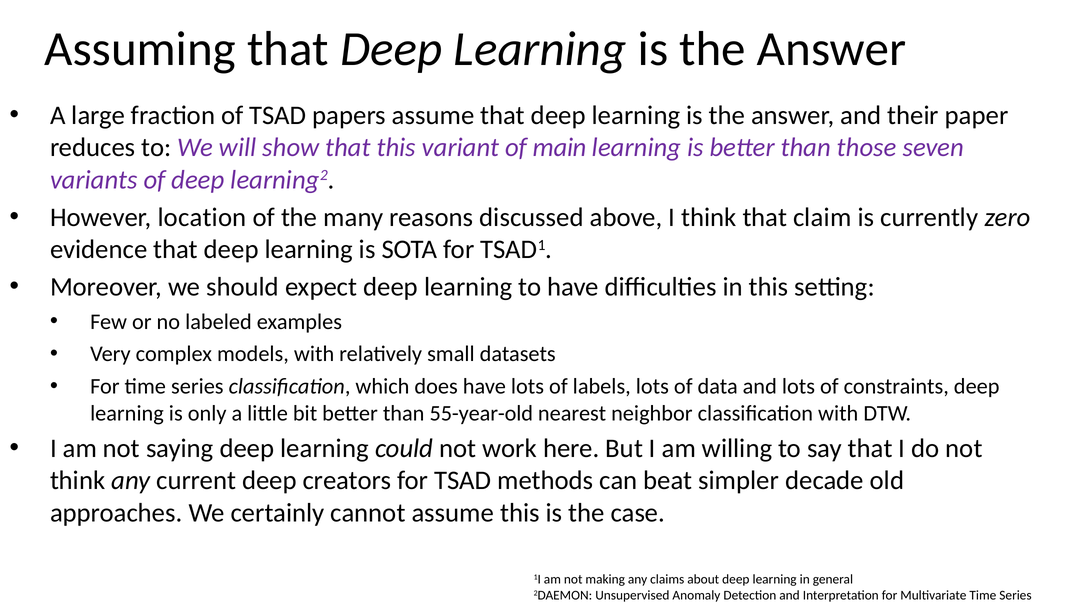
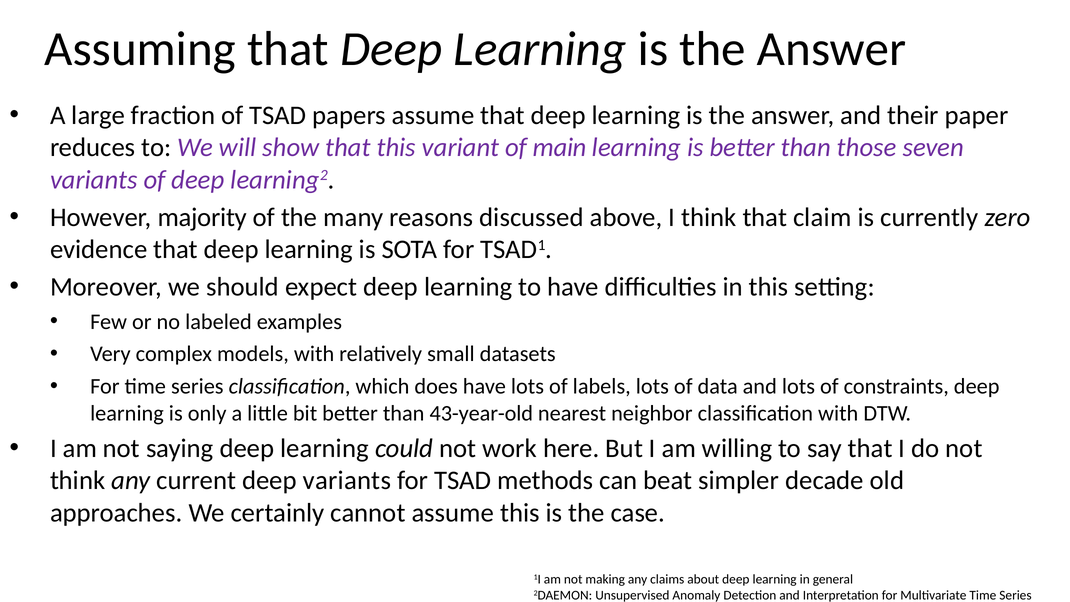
location: location -> majority
55-year-old: 55-year-old -> 43-year-old
deep creators: creators -> variants
